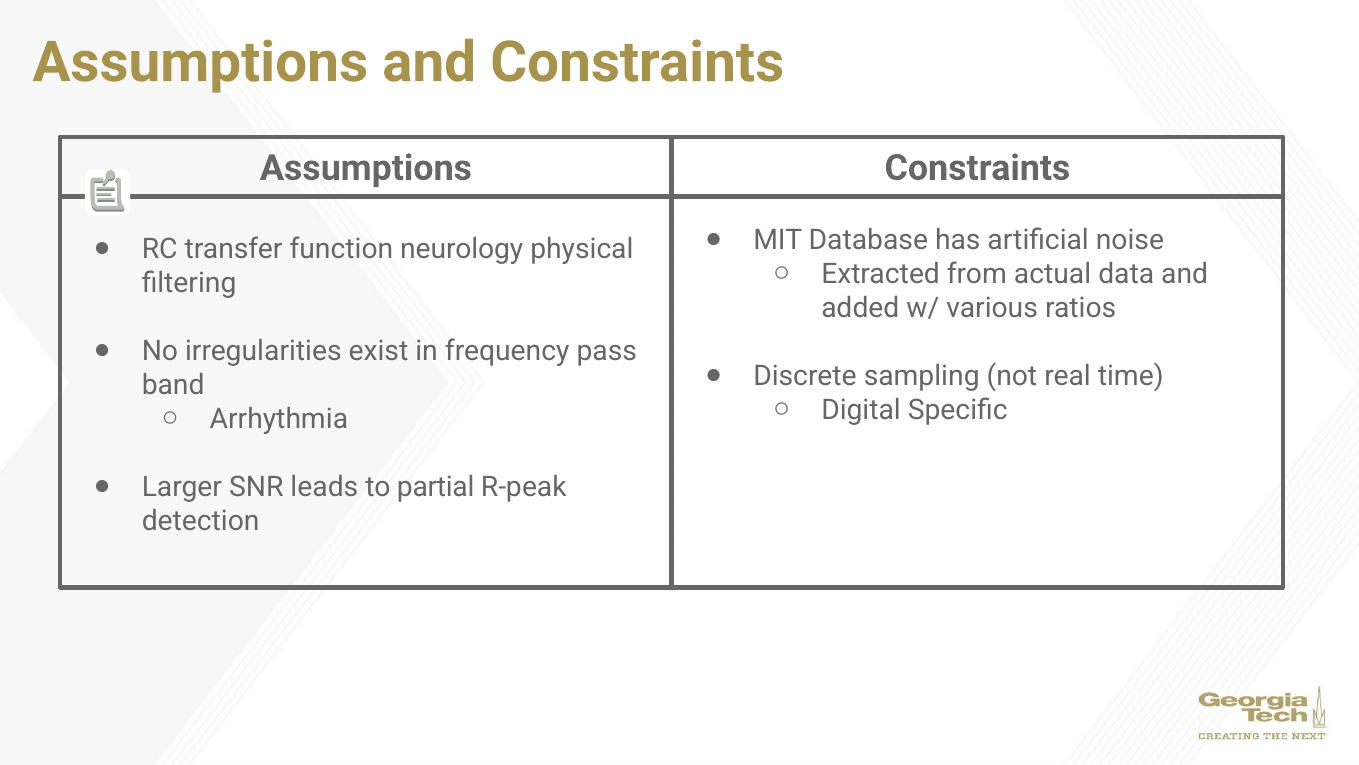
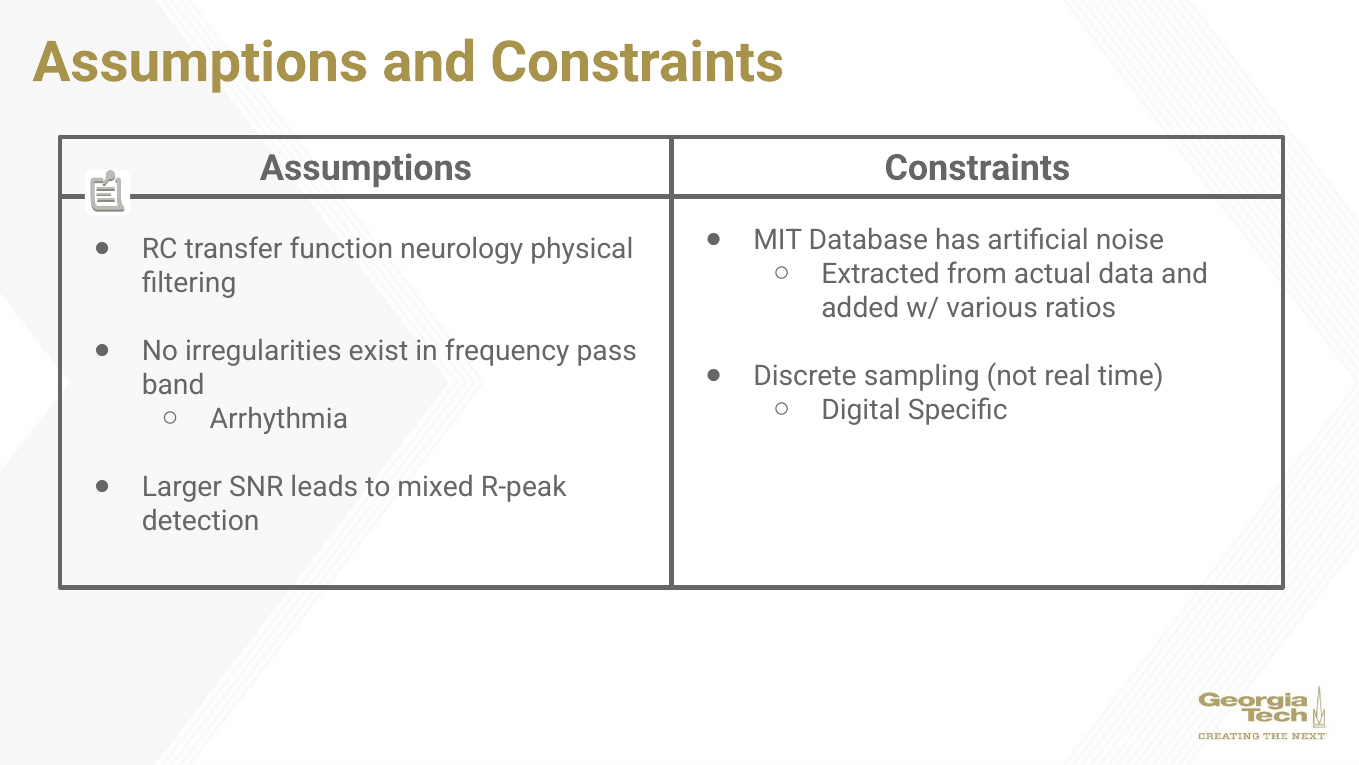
partial: partial -> mixed
